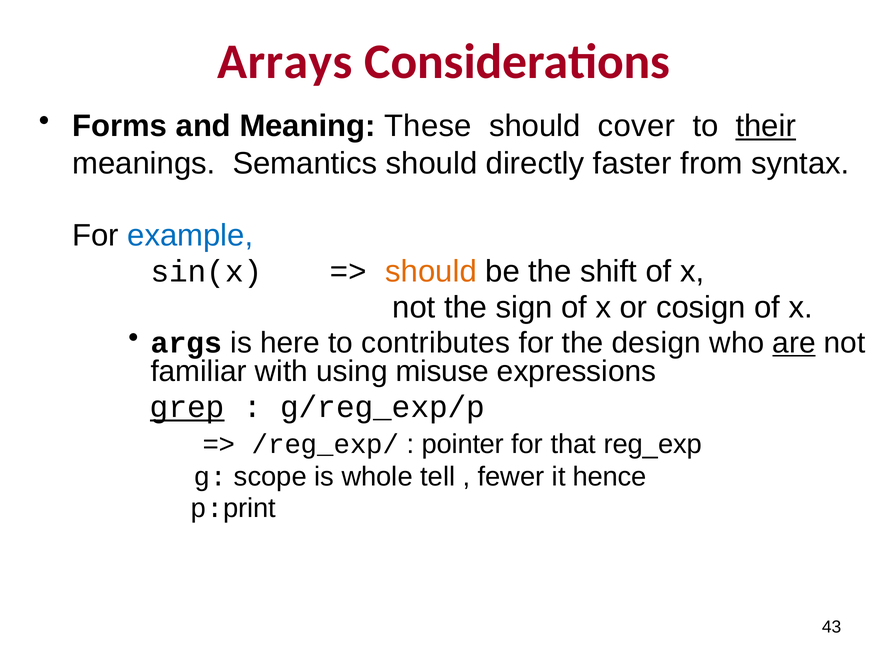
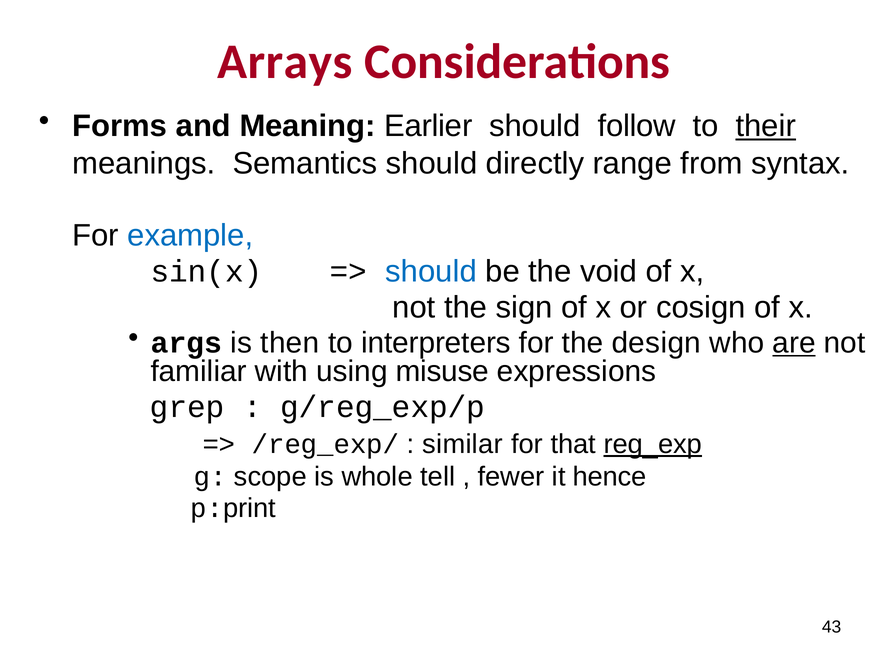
These: These -> Earlier
cover: cover -> follow
faster: faster -> range
should at (431, 272) colour: orange -> blue
shift: shift -> void
here: here -> then
contributes: contributes -> interpreters
grep underline: present -> none
pointer: pointer -> similar
reg_exp underline: none -> present
